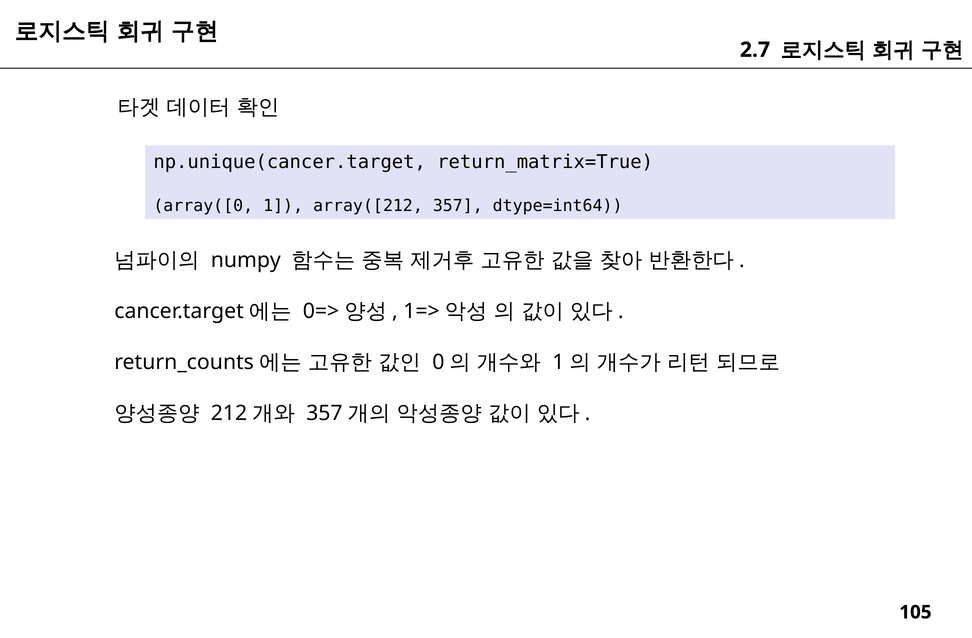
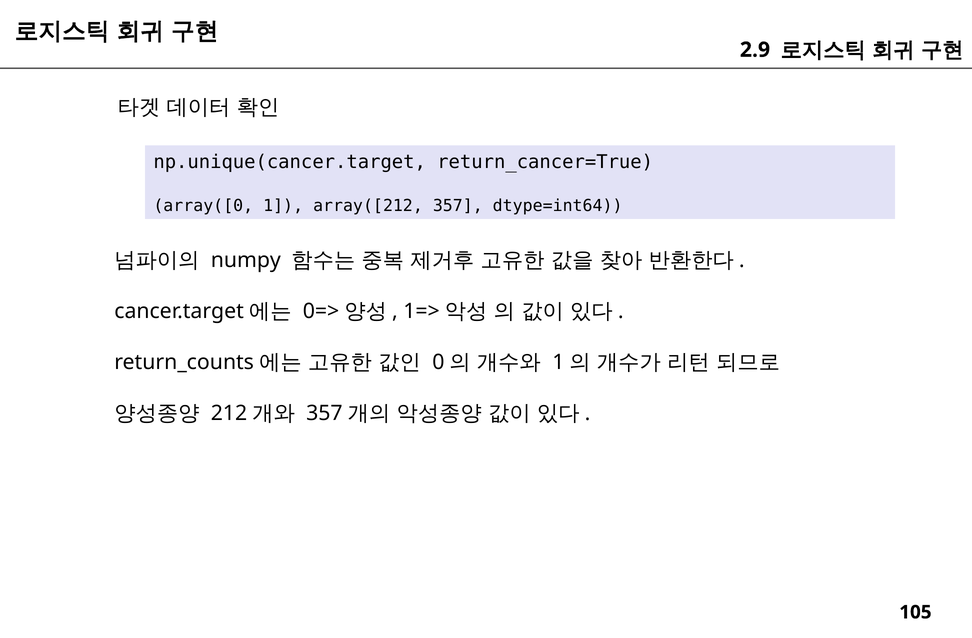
2.7: 2.7 -> 2.9
return_matrix=True: return_matrix=True -> return_cancer=True
